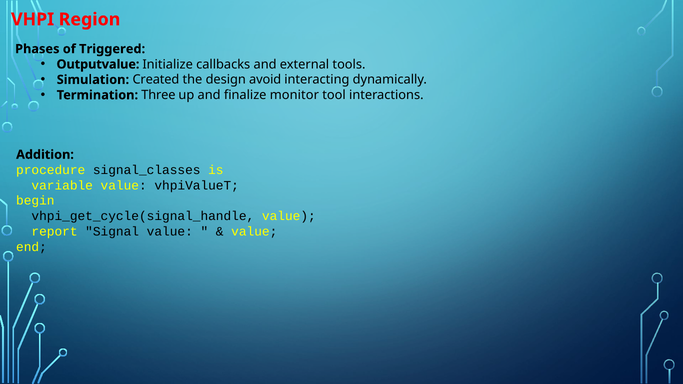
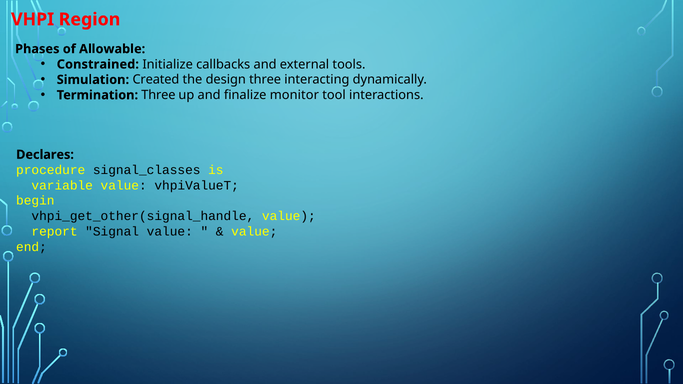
Triggered: Triggered -> Allowable
Outputvalue: Outputvalue -> Constrained
design avoid: avoid -> three
Addition: Addition -> Declares
vhpi_get_cycle(signal_handle: vhpi_get_cycle(signal_handle -> vhpi_get_other(signal_handle
